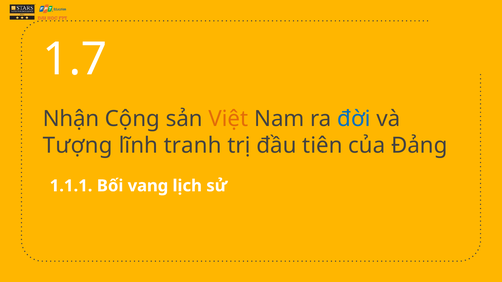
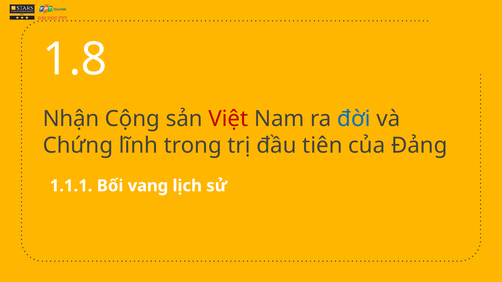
1.7: 1.7 -> 1.8
Việt colour: orange -> red
Tượng: Tượng -> Chứng
tranh: tranh -> trong
